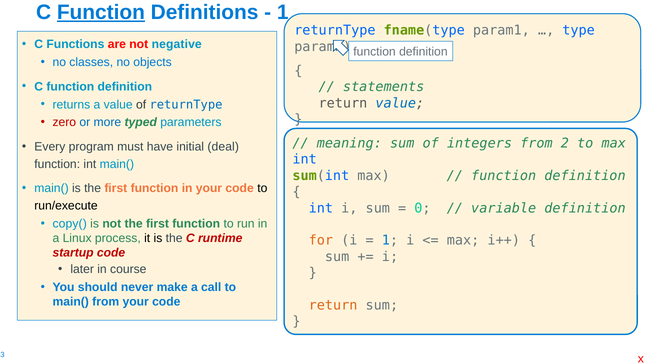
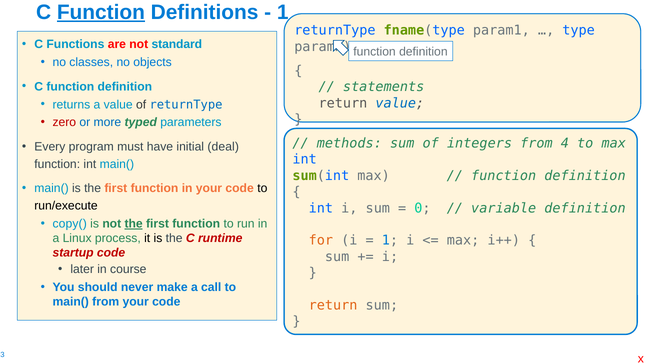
negative: negative -> standard
meaning: meaning -> methods
2: 2 -> 4
the at (134, 224) underline: none -> present
